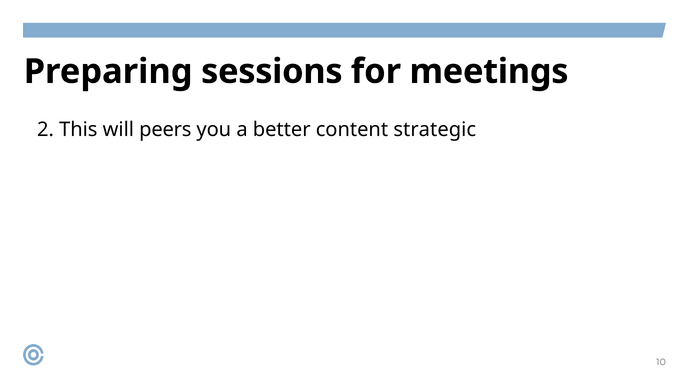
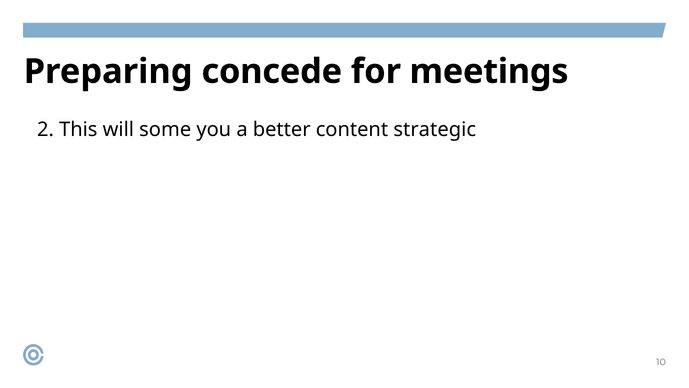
sessions: sessions -> concede
peers: peers -> some
